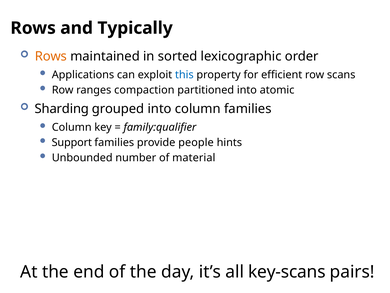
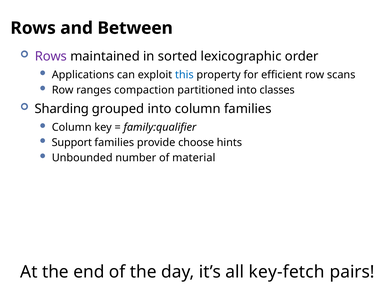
Typically: Typically -> Between
Rows at (51, 56) colour: orange -> purple
atomic: atomic -> classes
people: people -> choose
key-scans: key-scans -> key-fetch
